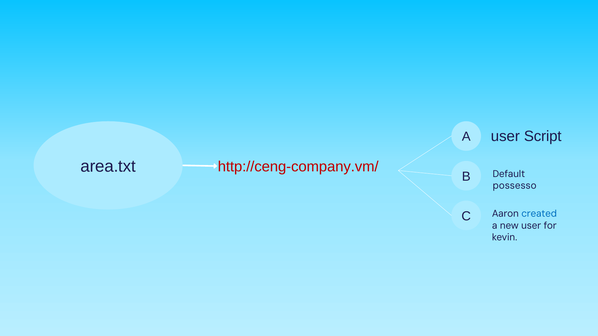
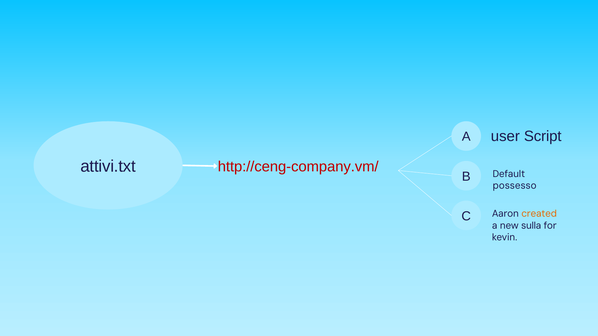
area.txt: area.txt -> attivi.txt
created colour: blue -> orange
new user: user -> sulla
